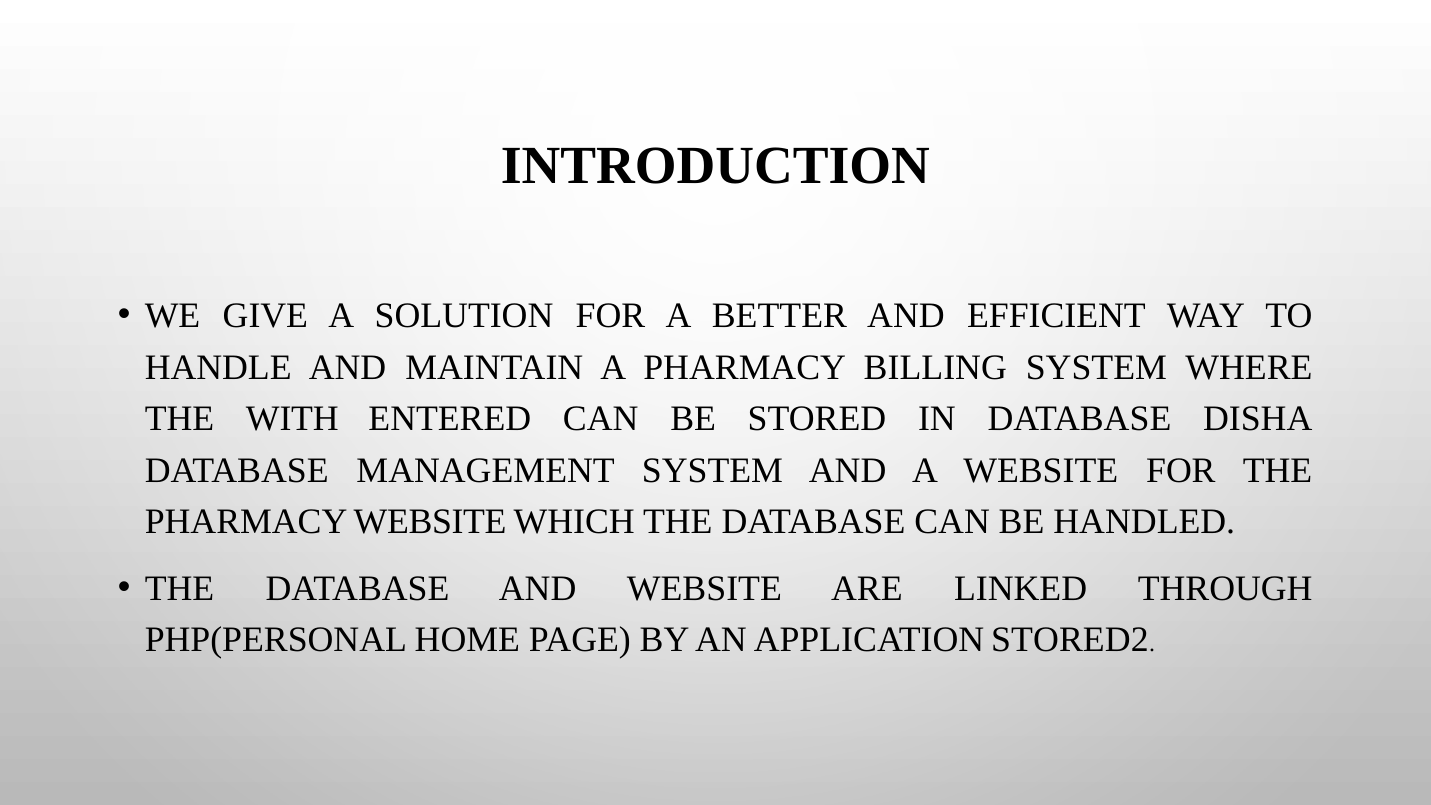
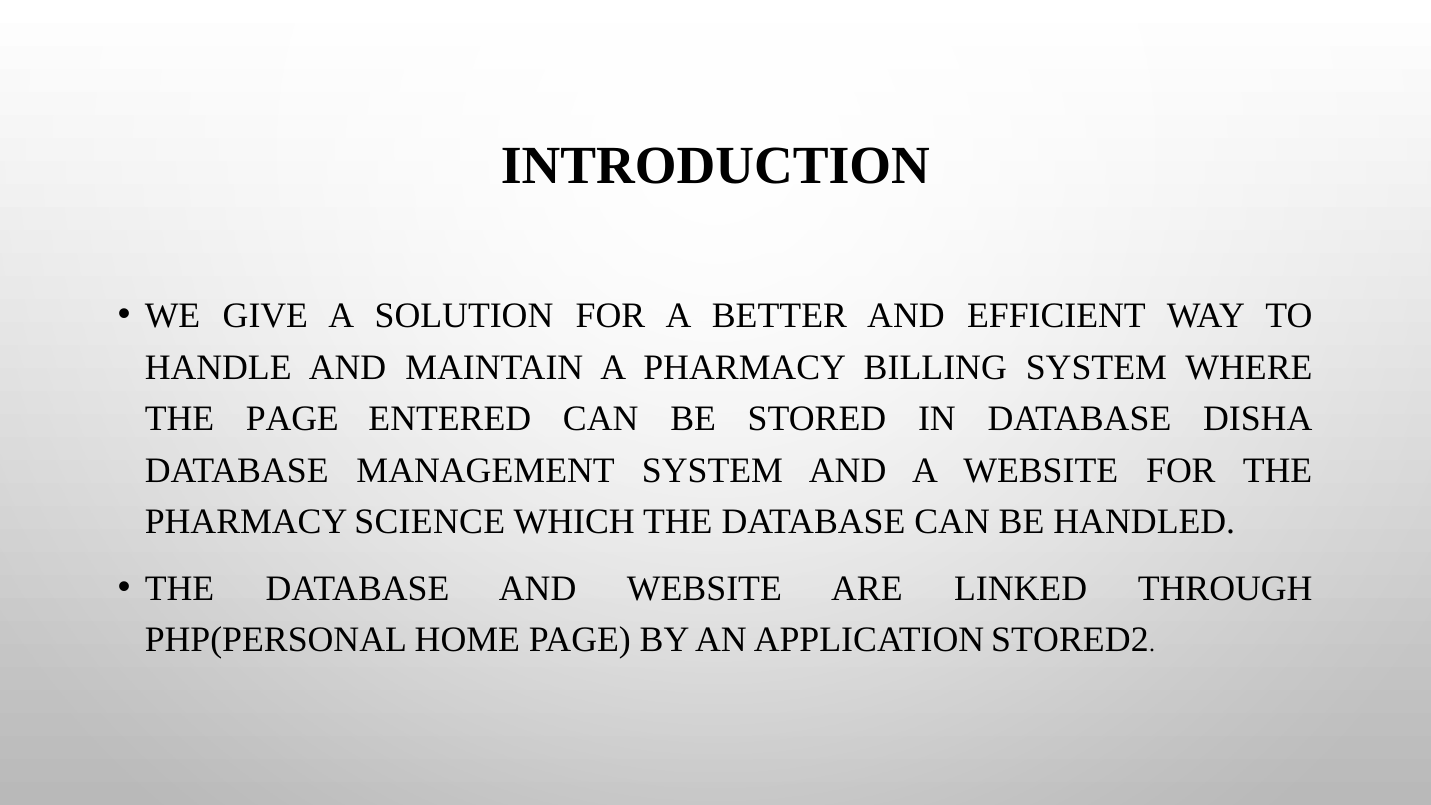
THE WITH: WITH -> PAGE
PHARMACY WEBSITE: WEBSITE -> SCIENCE
